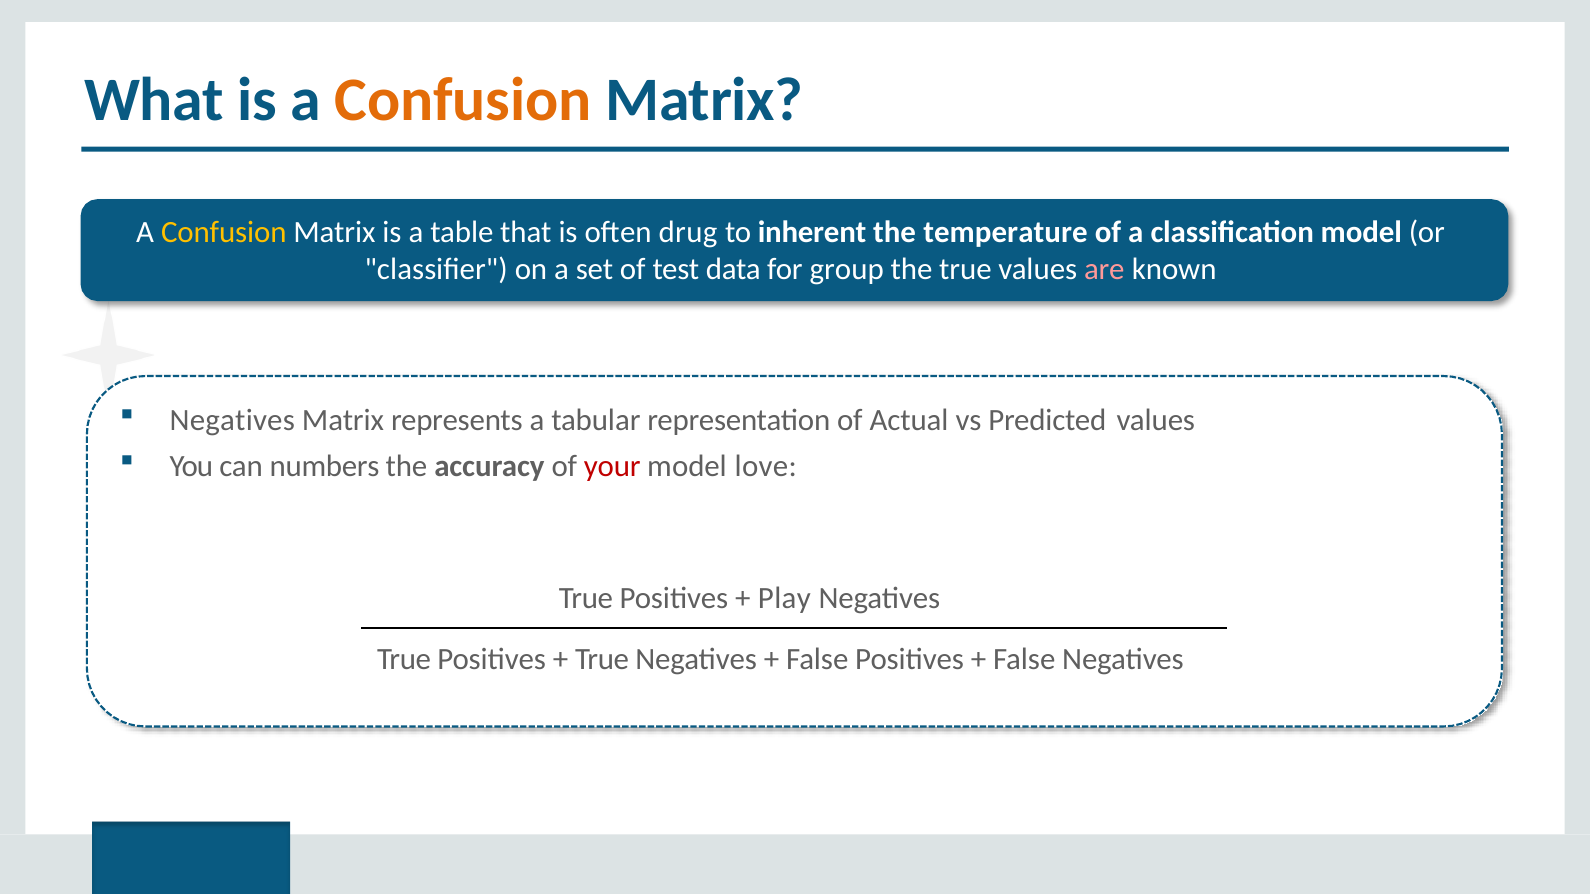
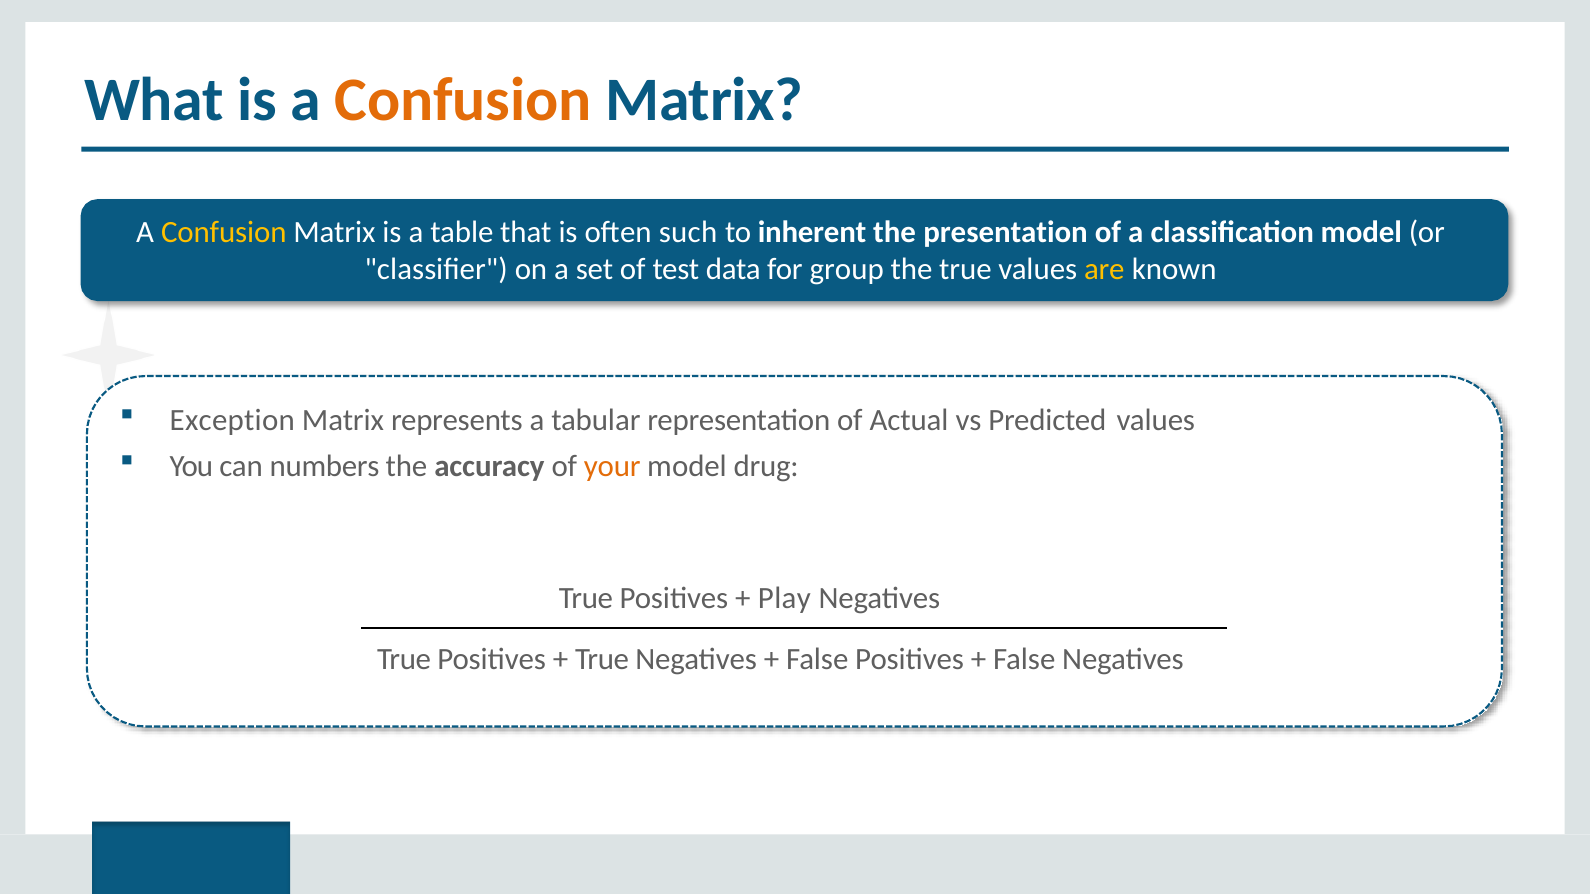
drug: drug -> such
temperature: temperature -> presentation
are colour: pink -> yellow
Negatives at (232, 420): Negatives -> Exception
your colour: red -> orange
love: love -> drug
